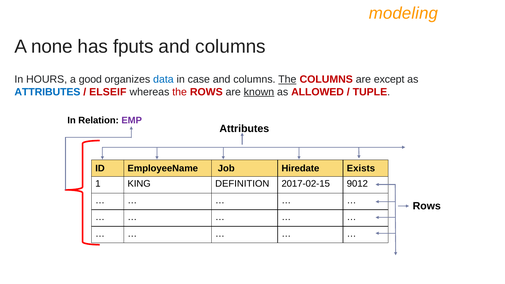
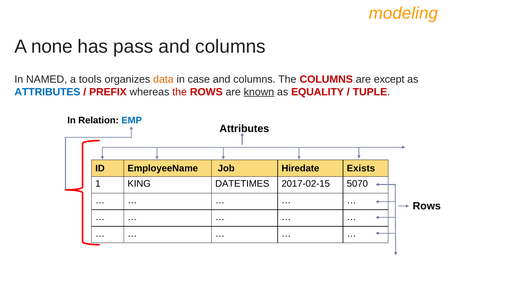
fputs: fputs -> pass
HOURS: HOURS -> NAMED
good: good -> tools
data colour: blue -> orange
The at (287, 79) underline: present -> none
ELSEIF: ELSEIF -> PREFIX
ALLOWED: ALLOWED -> EQUALITY
EMP colour: purple -> blue
DEFINITION: DEFINITION -> DATETIMES
9012: 9012 -> 5070
